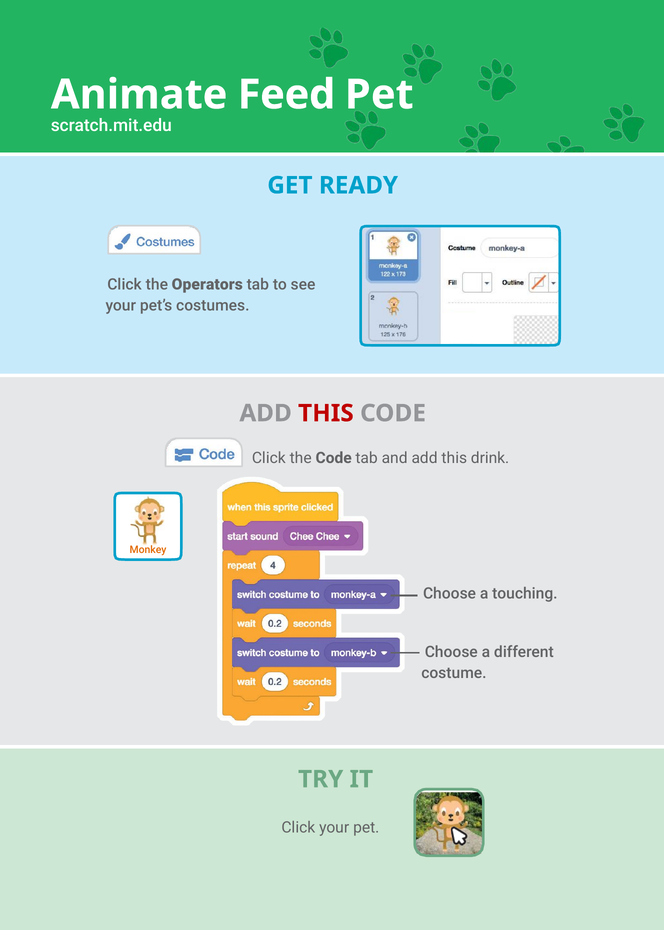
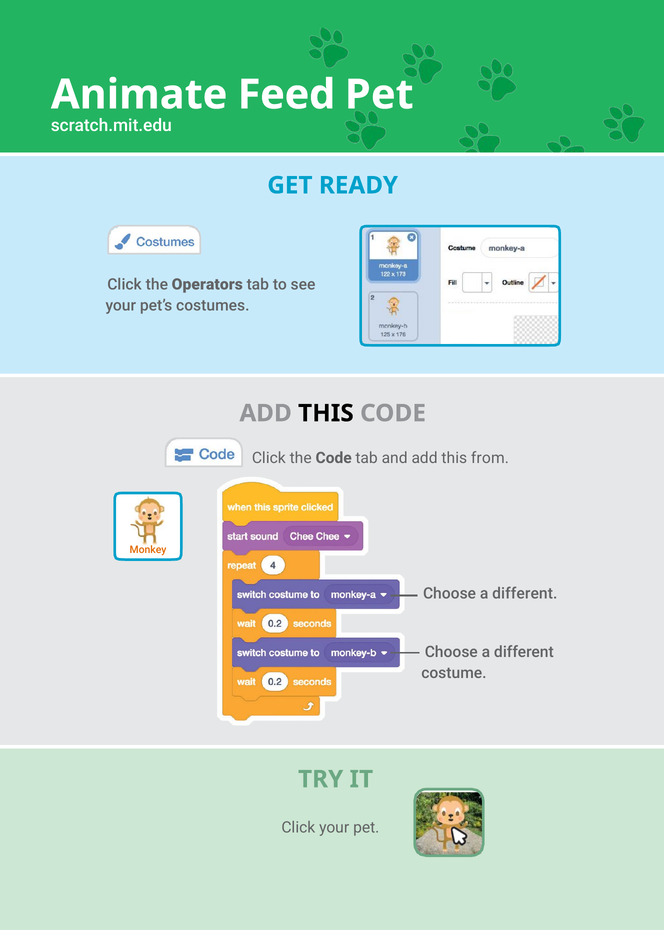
THIS at (326, 413) colour: red -> black
drink: drink -> from
touching at (525, 594): touching -> different
